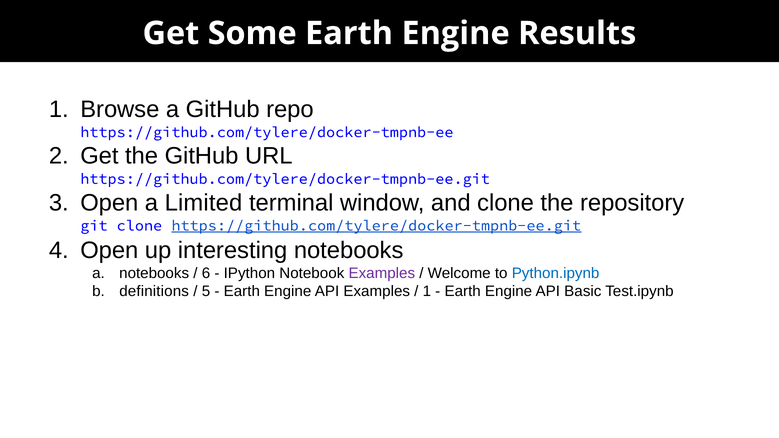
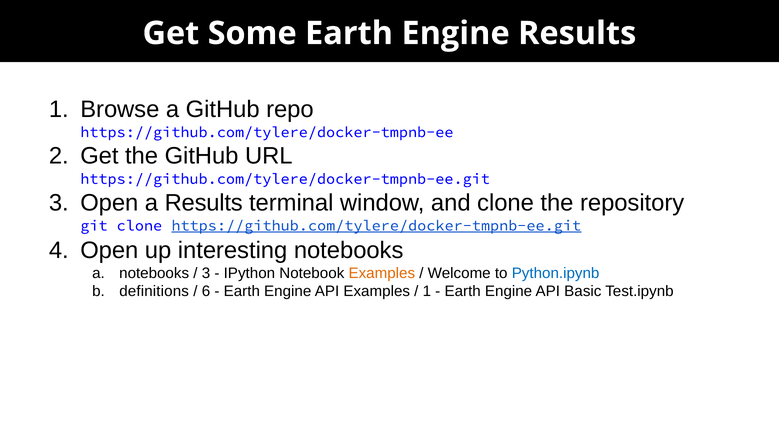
a Limited: Limited -> Results
6 at (206, 273): 6 -> 3
Examples at (382, 273) colour: purple -> orange
5: 5 -> 6
